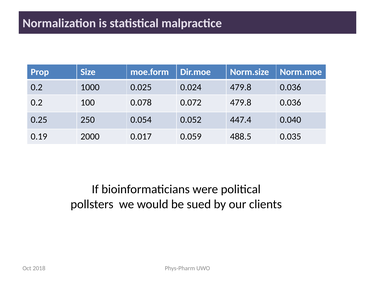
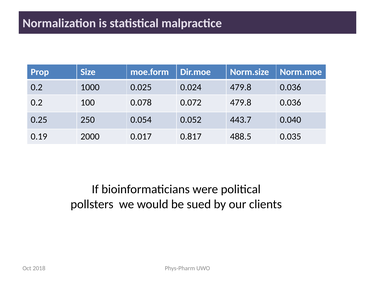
447.4: 447.4 -> 443.7
0.059: 0.059 -> 0.817
